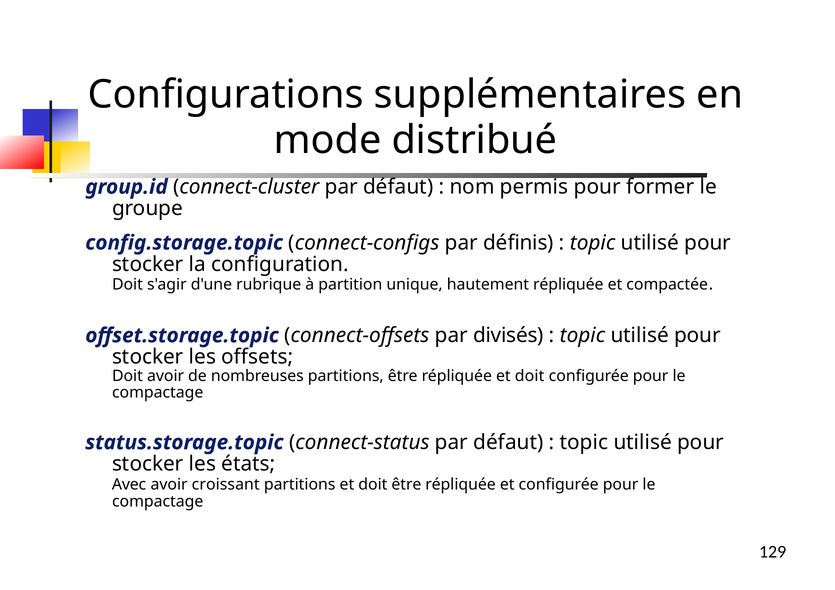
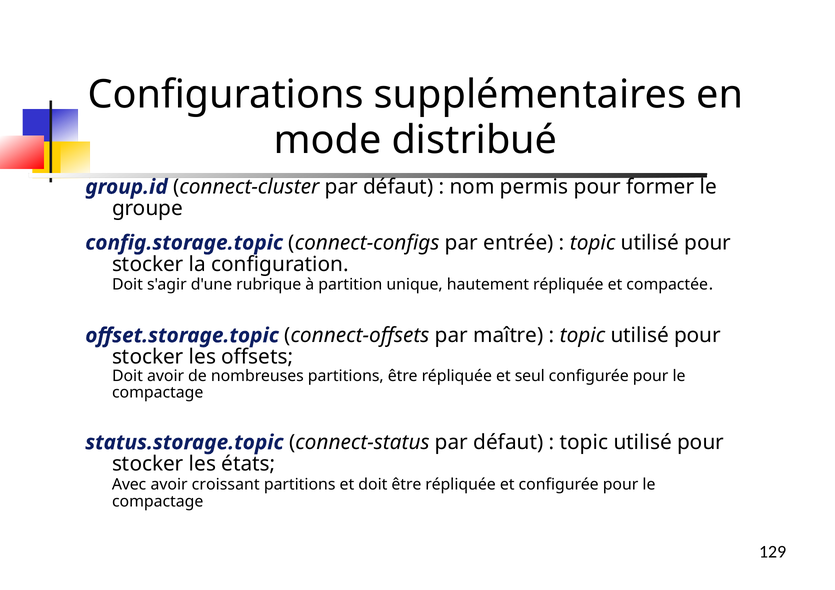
définis: définis -> entrée
divisés: divisés -> maître
répliquée et doit: doit -> seul
